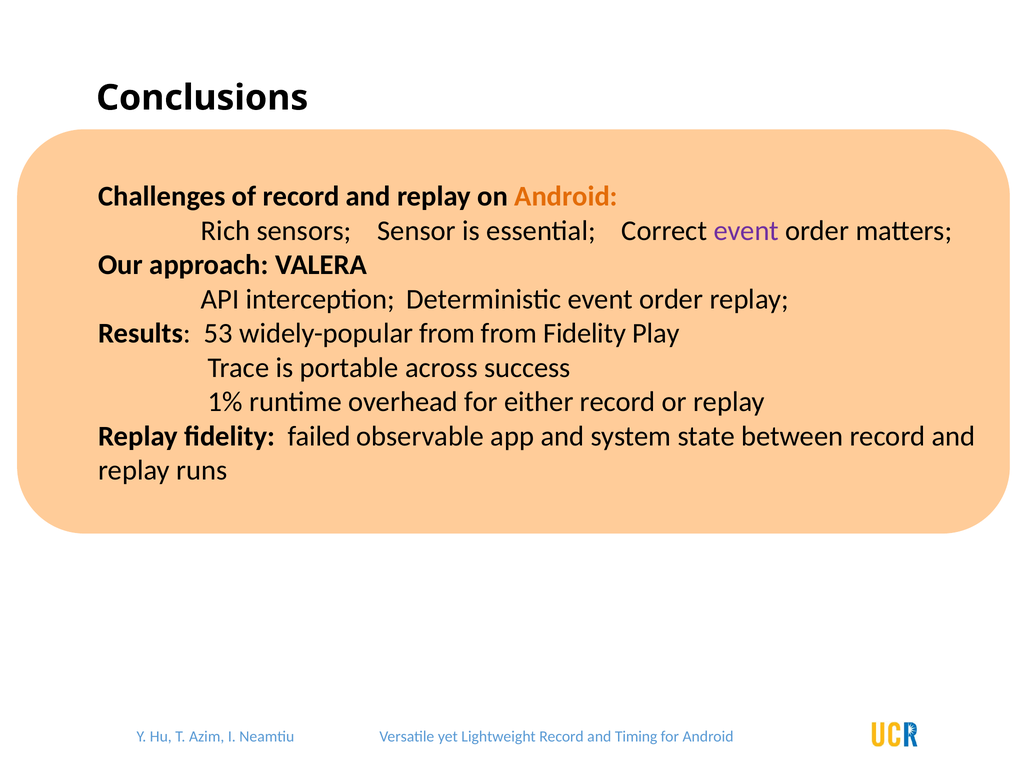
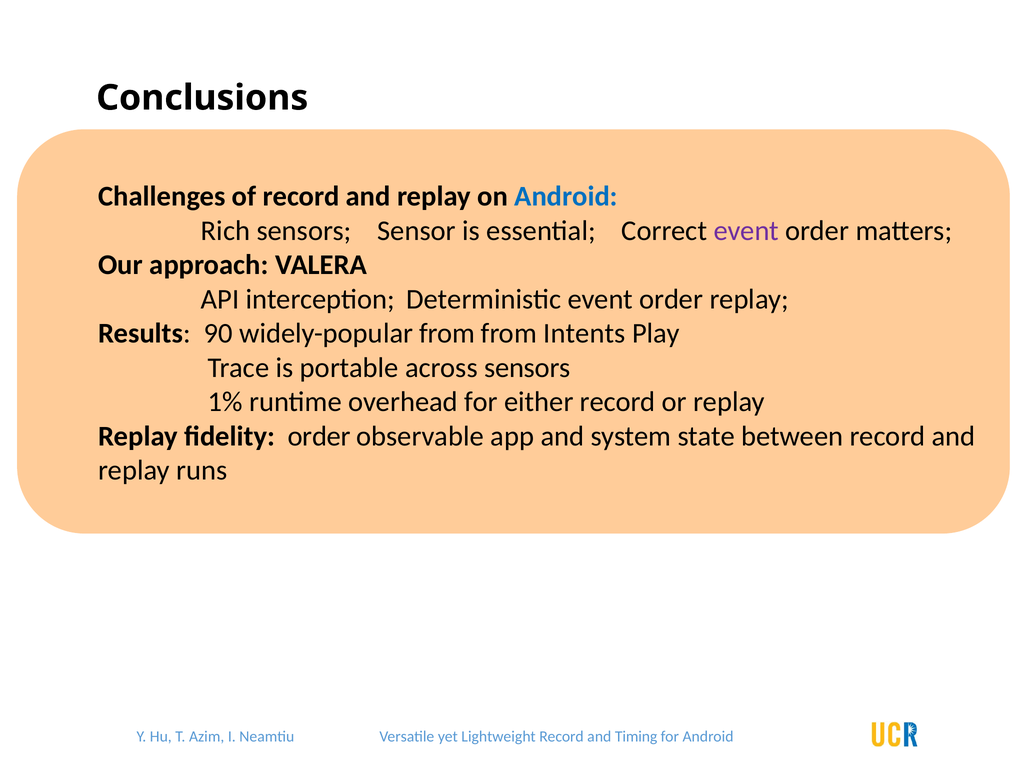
Android at (566, 197) colour: orange -> blue
53: 53 -> 90
from Fidelity: Fidelity -> Intents
across success: success -> sensors
fidelity failed: failed -> order
